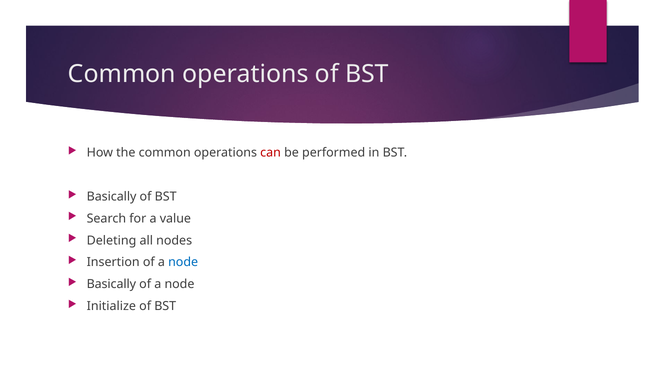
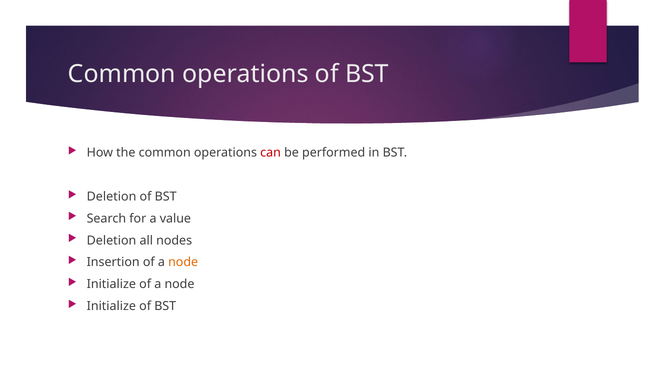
Basically at (112, 197): Basically -> Deletion
Deleting at (112, 240): Deleting -> Deletion
node at (183, 262) colour: blue -> orange
Basically at (111, 284): Basically -> Initialize
